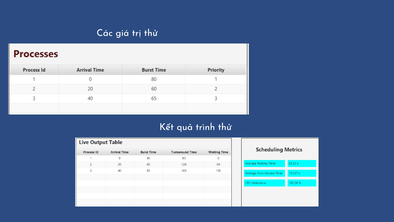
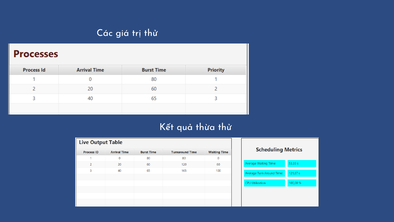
trình: trình -> thừa
